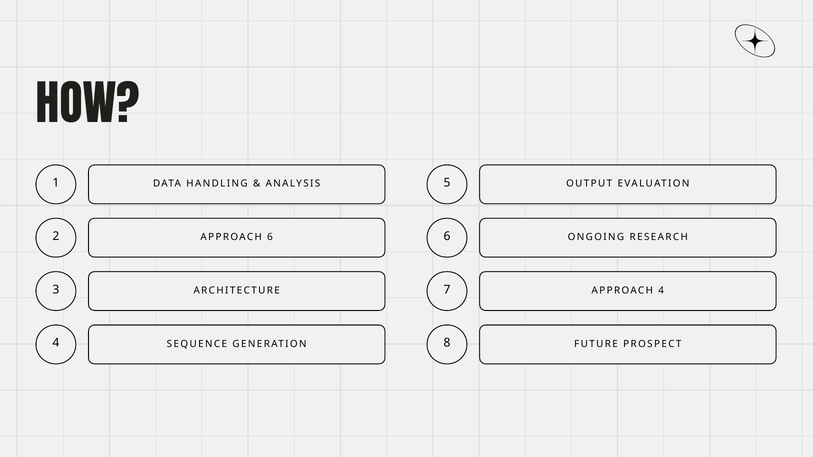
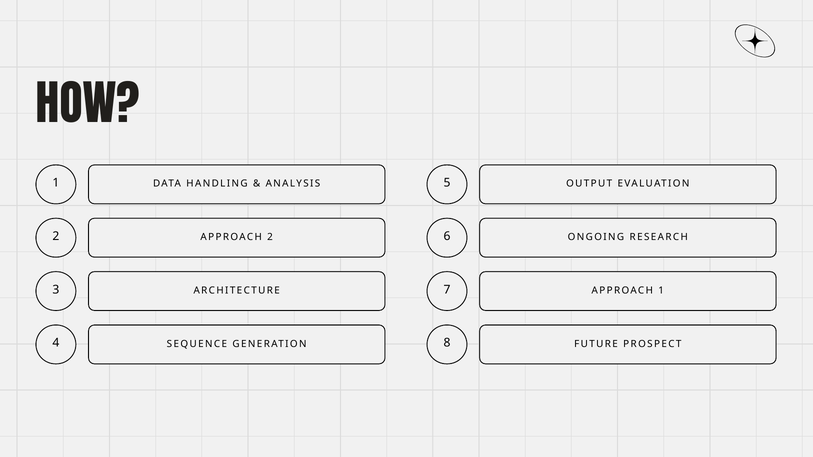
APPROACH 6: 6 -> 2
APPROACH 4: 4 -> 1
